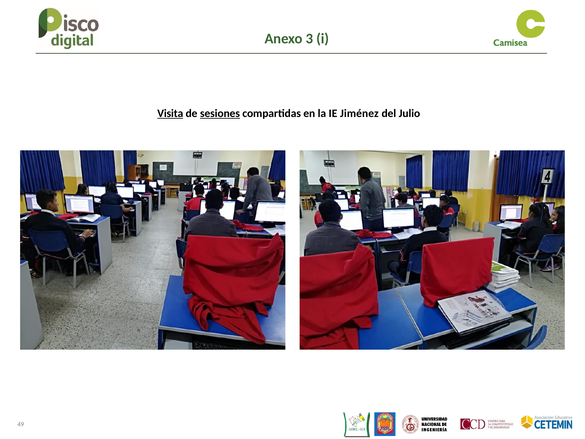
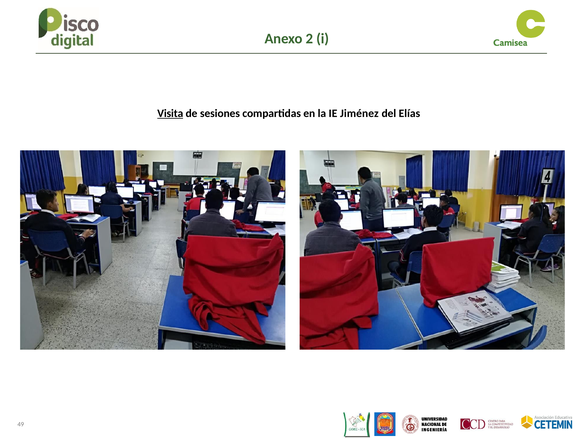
3: 3 -> 2
sesiones underline: present -> none
Julio: Julio -> Elías
